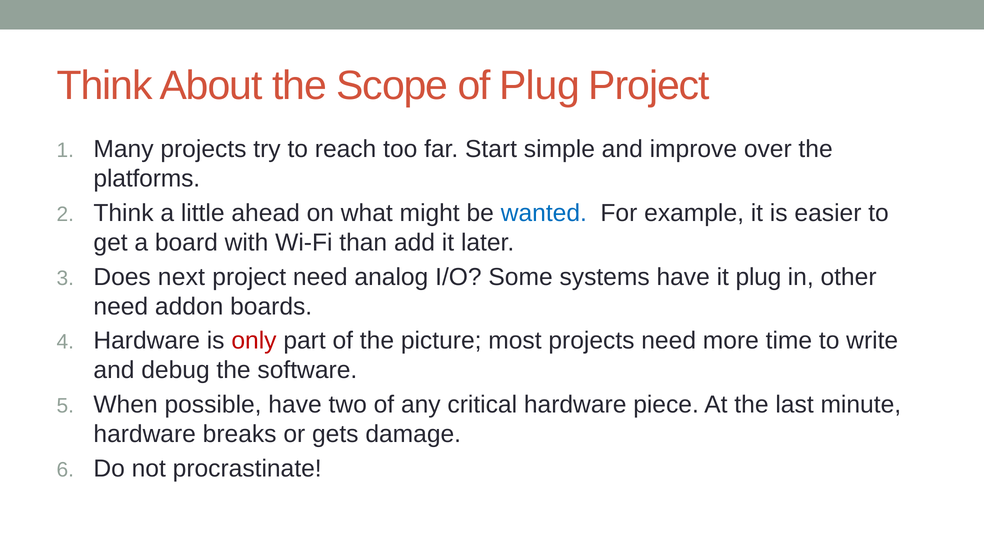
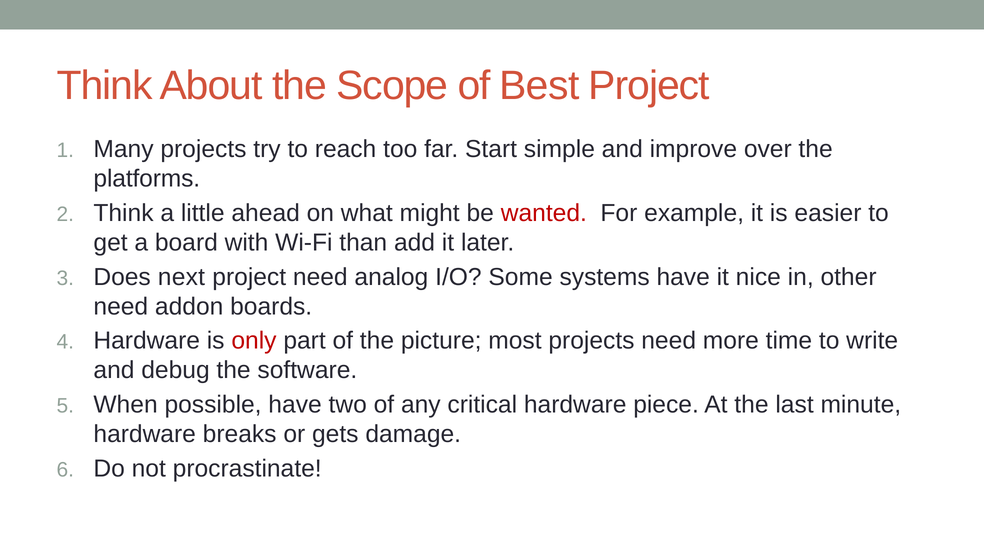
of Plug: Plug -> Best
wanted colour: blue -> red
it plug: plug -> nice
